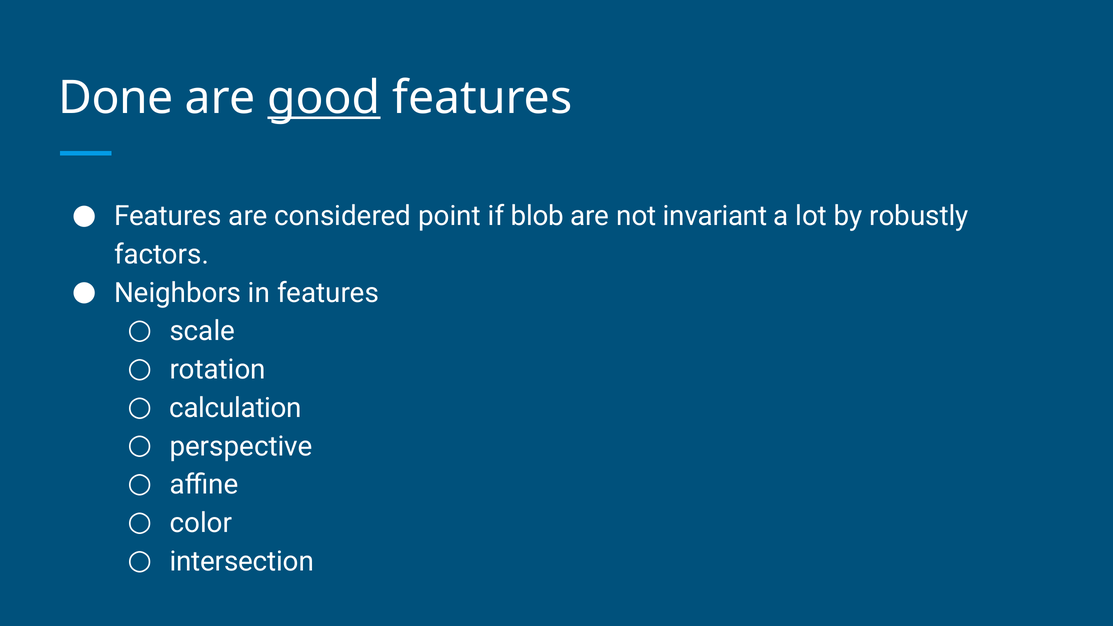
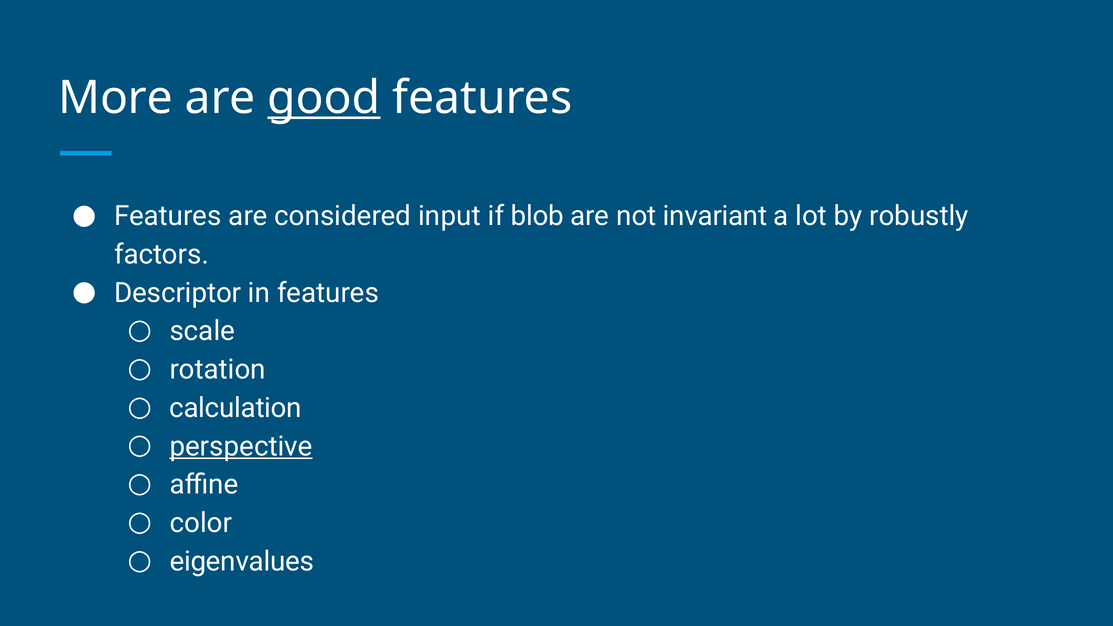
Done: Done -> More
point: point -> input
Neighbors: Neighbors -> Descriptor
perspective underline: none -> present
intersection: intersection -> eigenvalues
